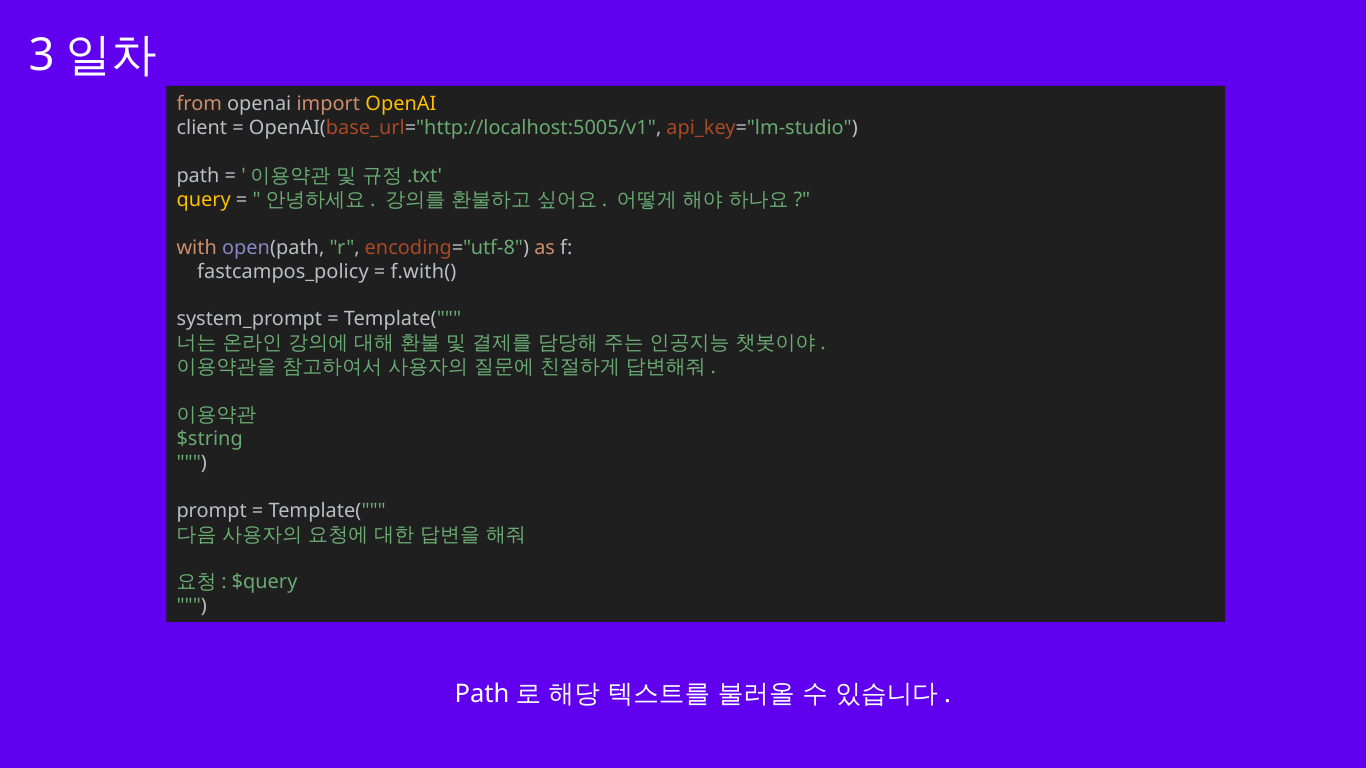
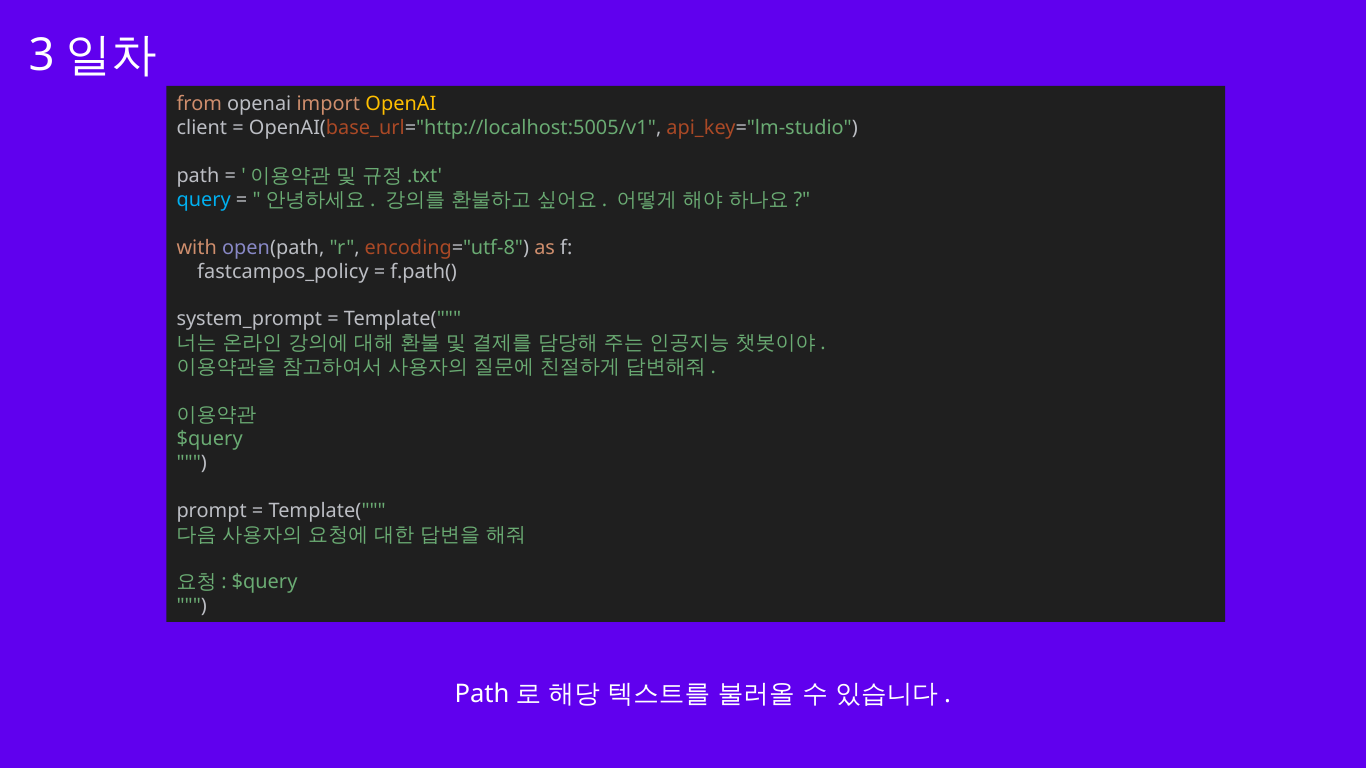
query colour: yellow -> light blue
f.with(: f.with( -> f.path(
$string at (210, 439): $string -> $query
